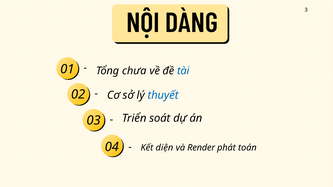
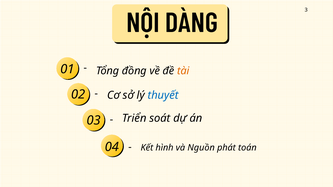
chưa: chưa -> đồng
tài colour: blue -> orange
diện: diện -> hình
Render: Render -> Nguồn
